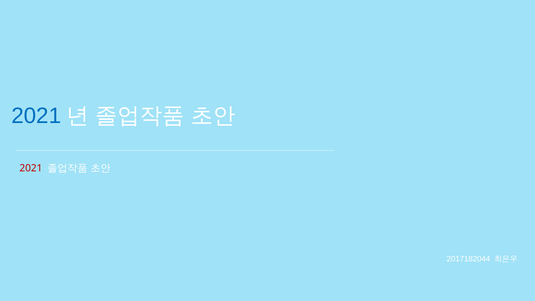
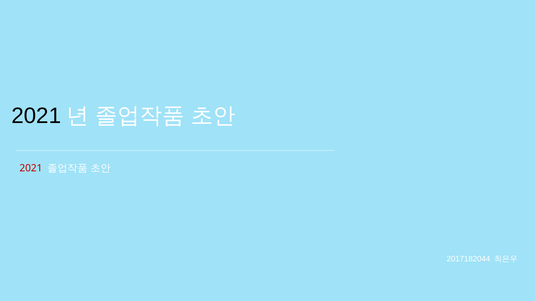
2021 at (36, 116) colour: blue -> black
